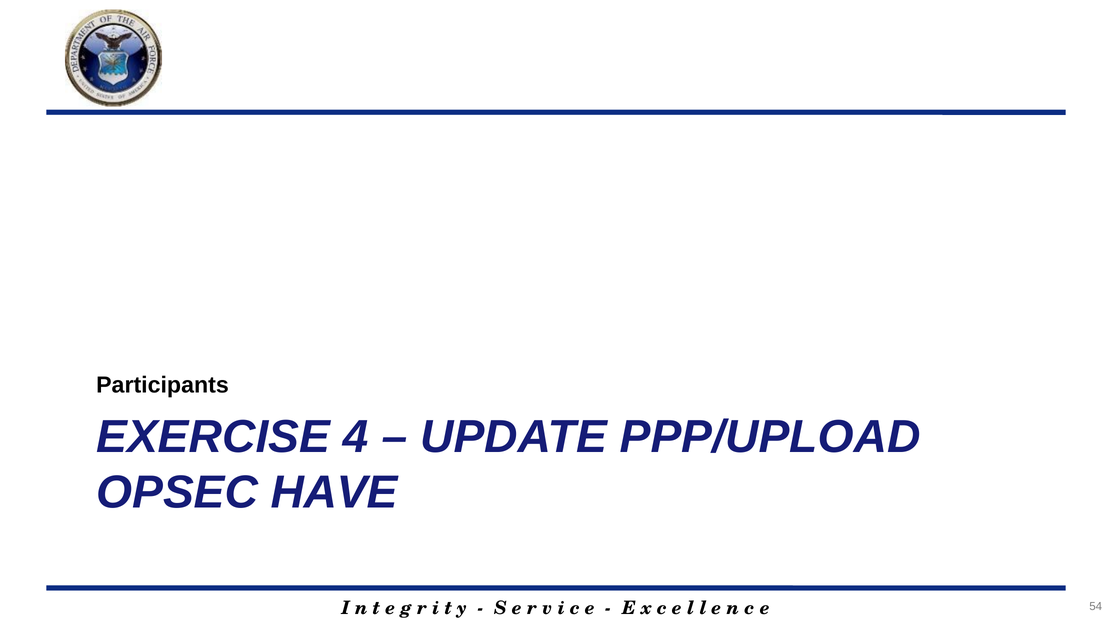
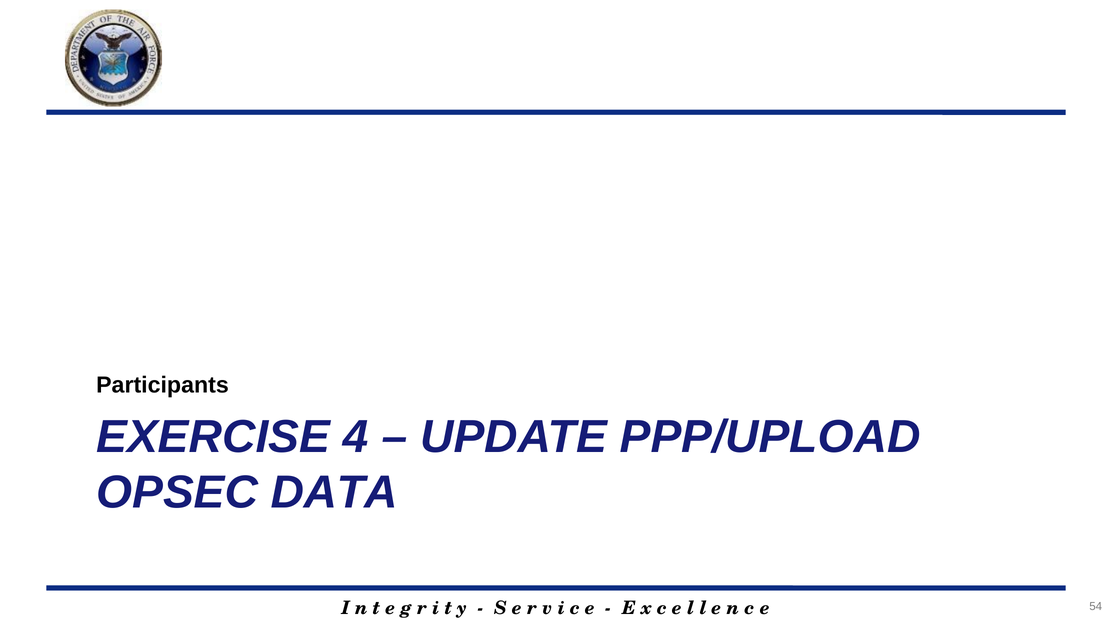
HAVE: HAVE -> DATA
